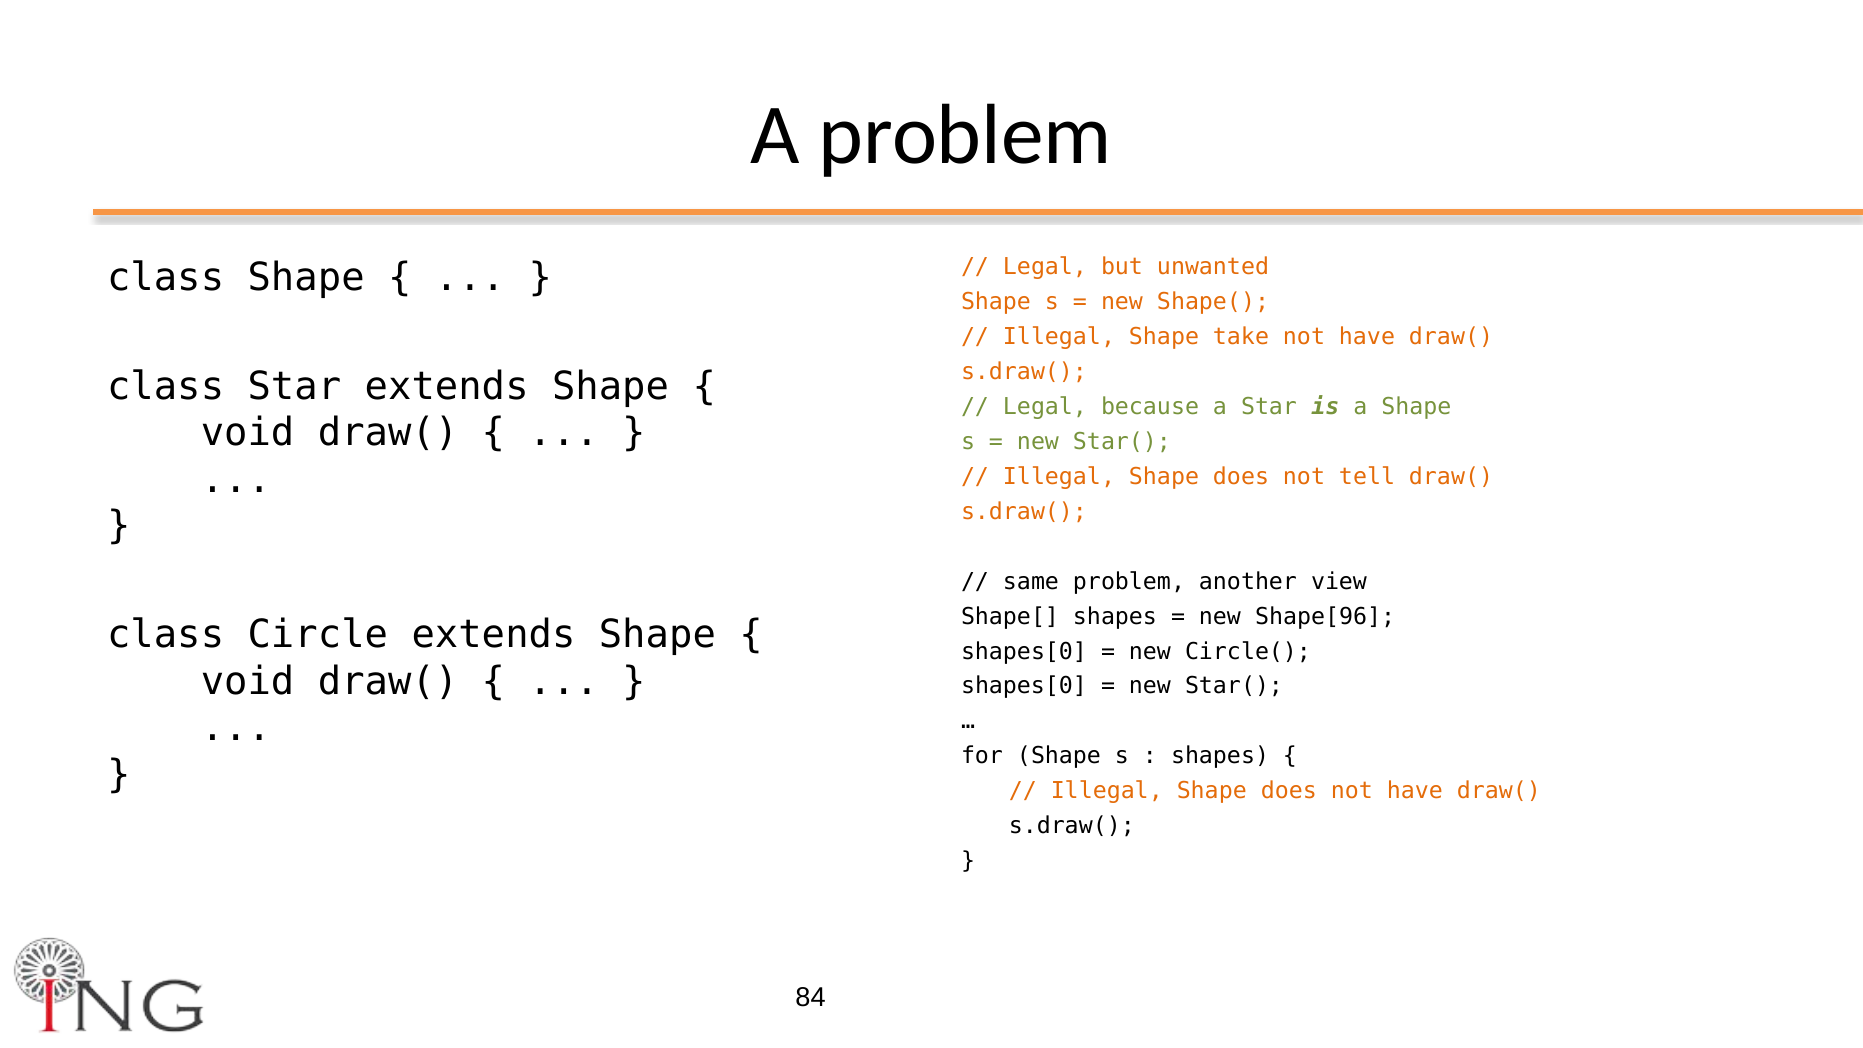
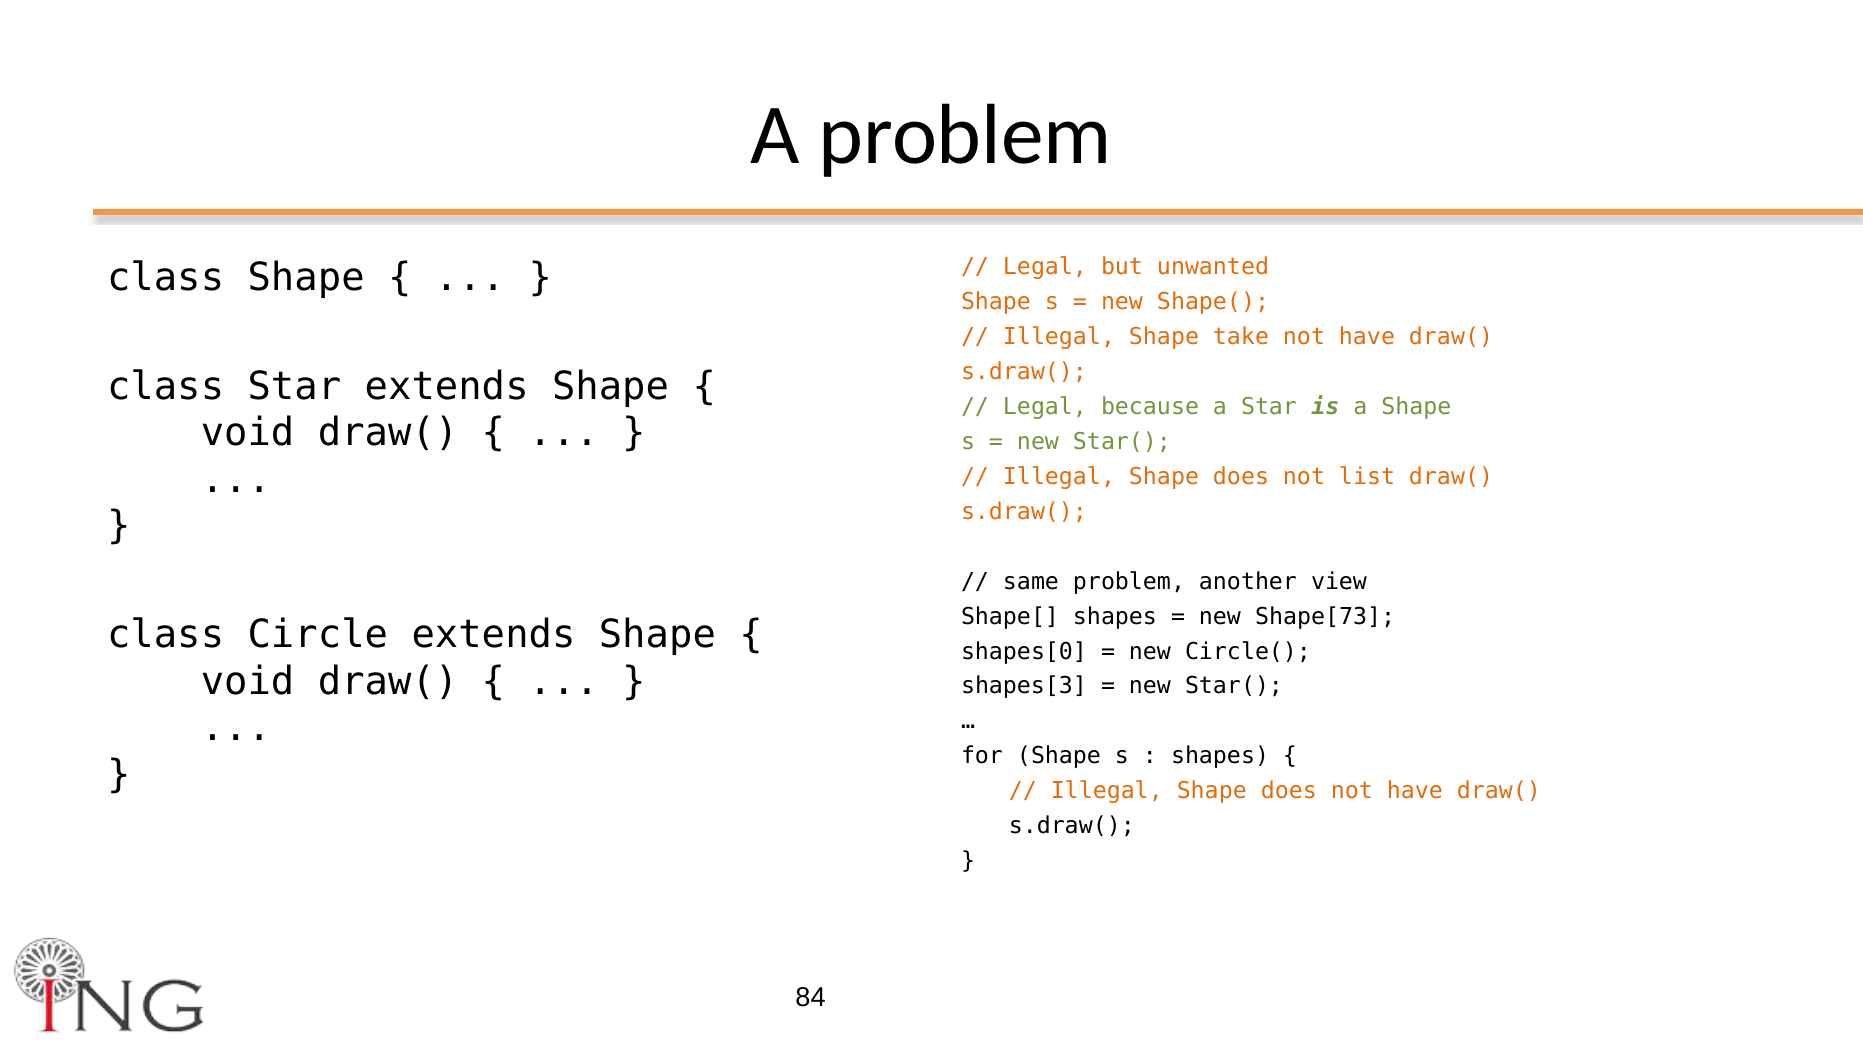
tell: tell -> list
Shape[96: Shape[96 -> Shape[73
shapes[0 at (1024, 686): shapes[0 -> shapes[3
